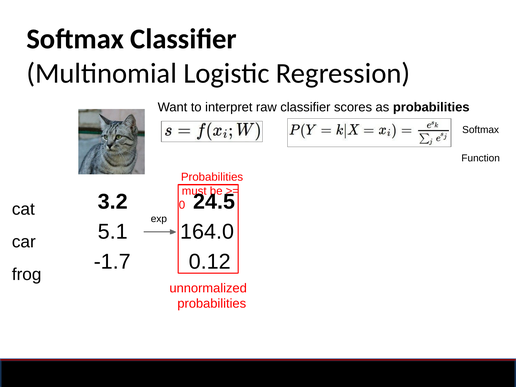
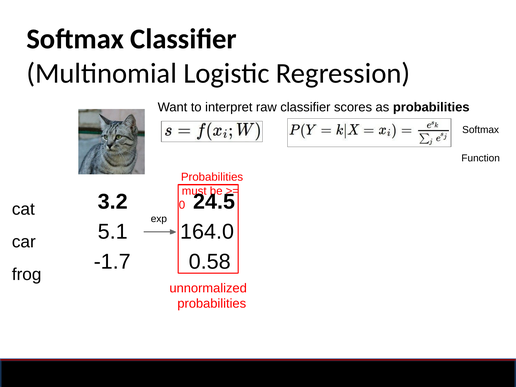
0.12: 0.12 -> 0.58
